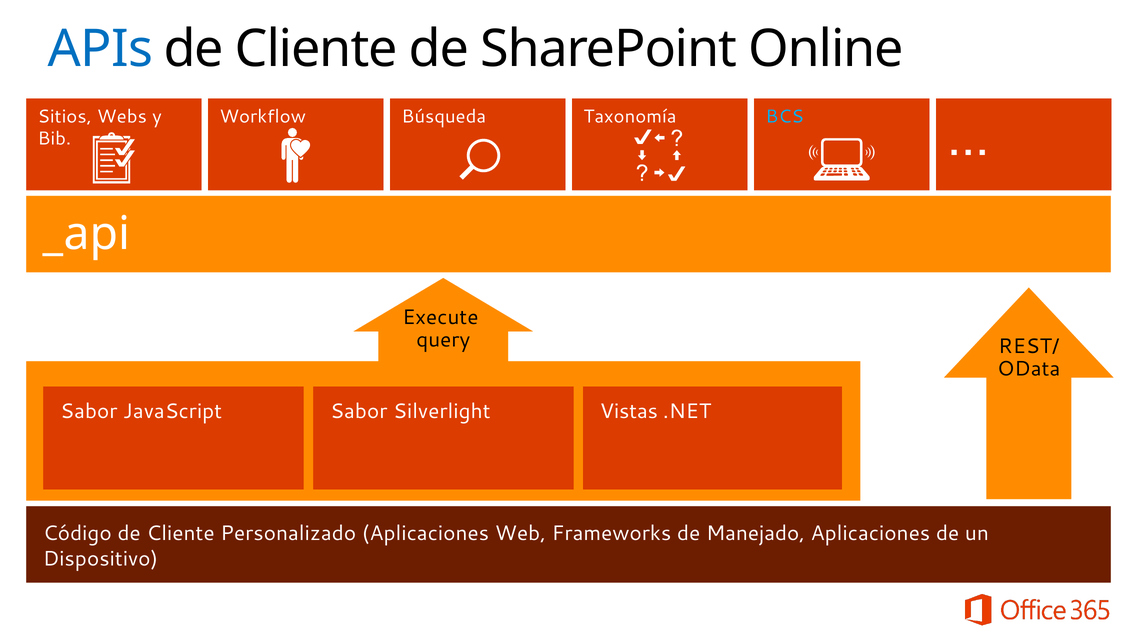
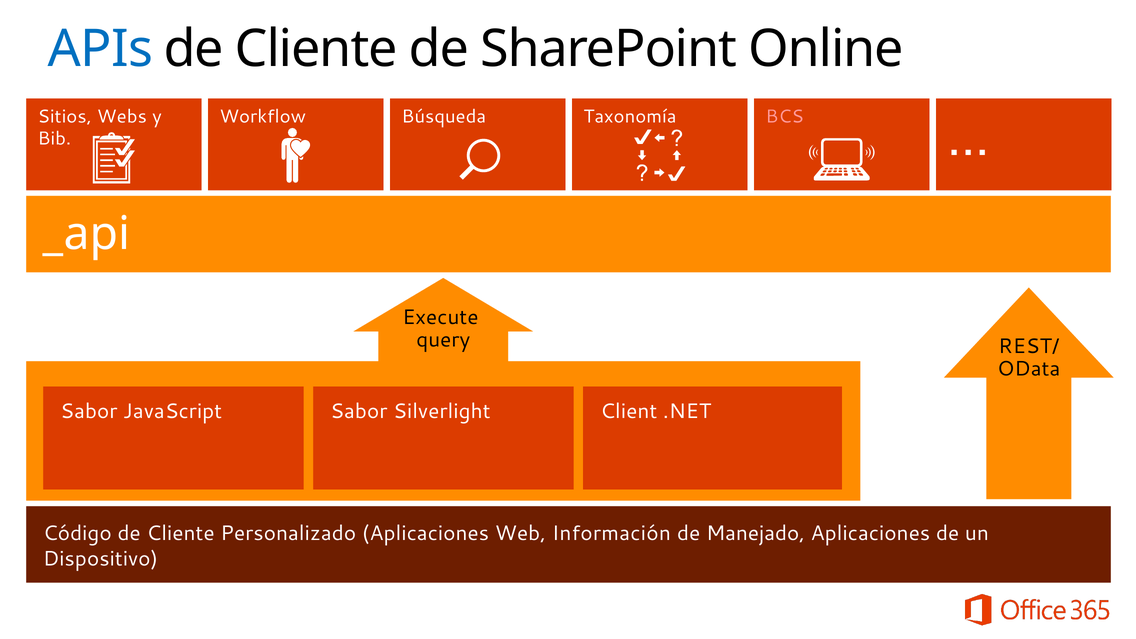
BCS colour: light blue -> pink
Vistas: Vistas -> Client
Frameworks: Frameworks -> Información
